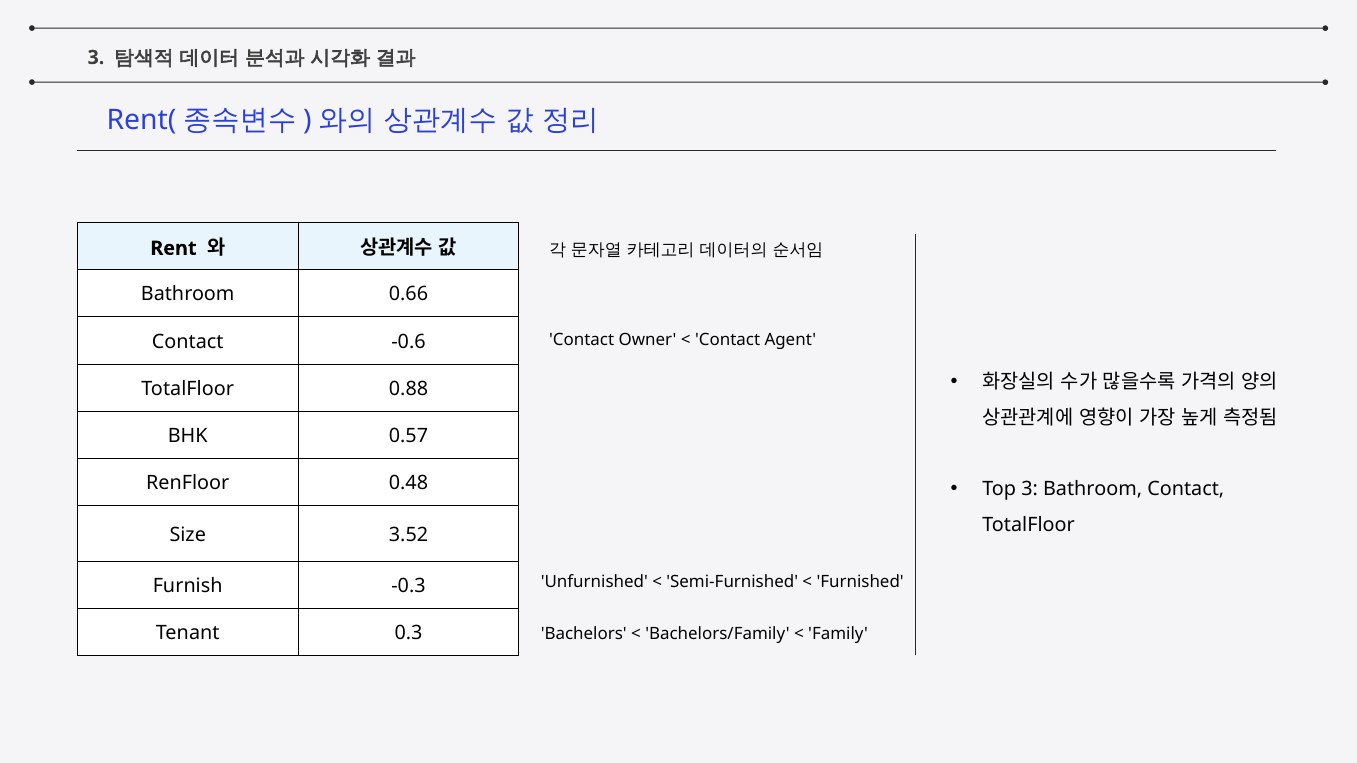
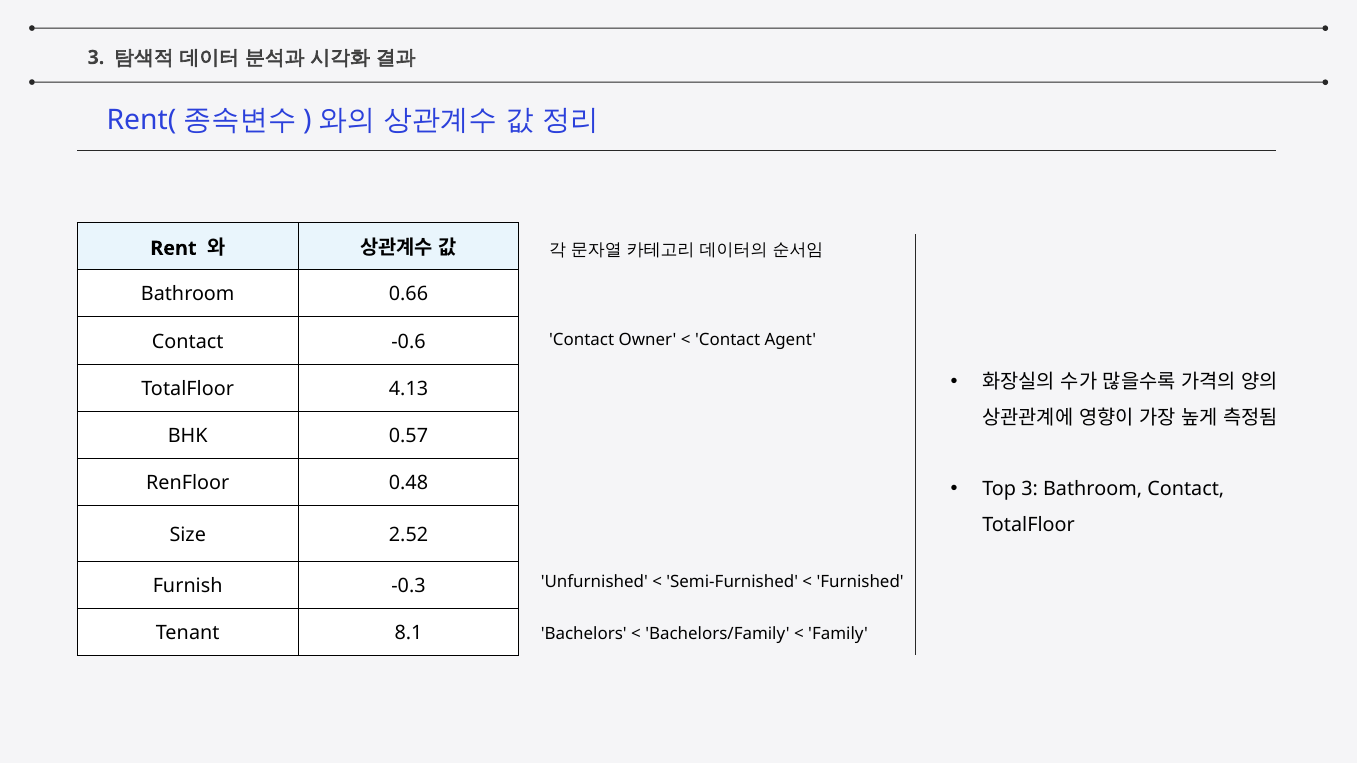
0.88: 0.88 -> 4.13
3.52: 3.52 -> 2.52
0.3: 0.3 -> 8.1
